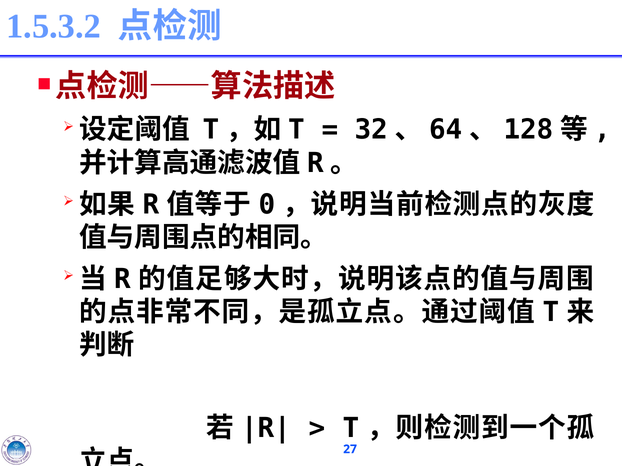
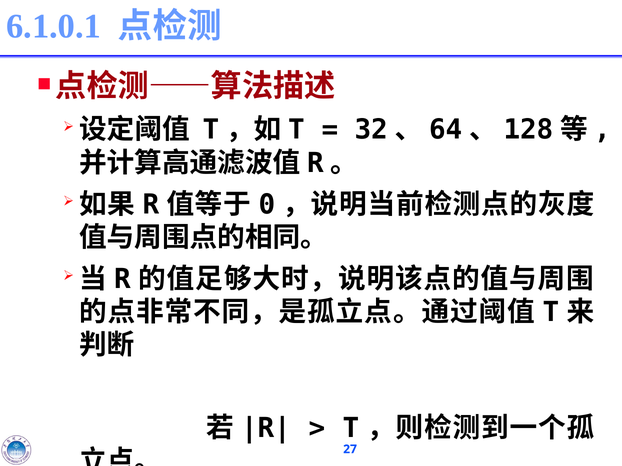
1.5.3.2: 1.5.3.2 -> 6.1.0.1
